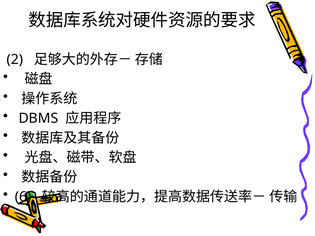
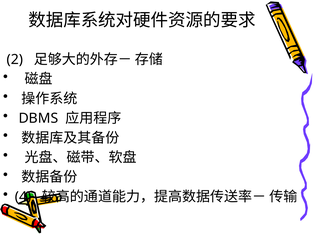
6: 6 -> 4
